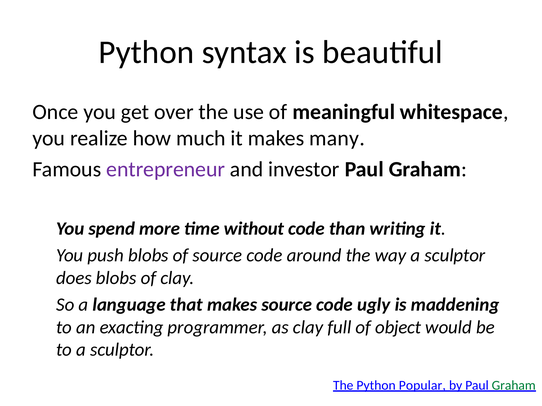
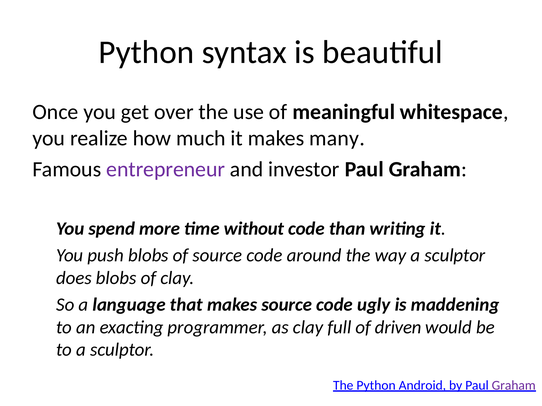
object: object -> driven
Popular: Popular -> Android
Graham at (514, 386) colour: green -> purple
